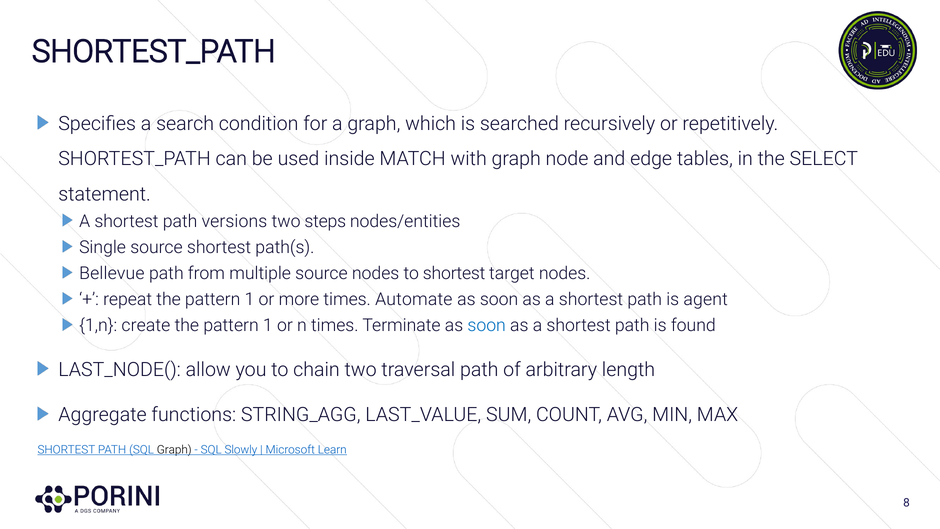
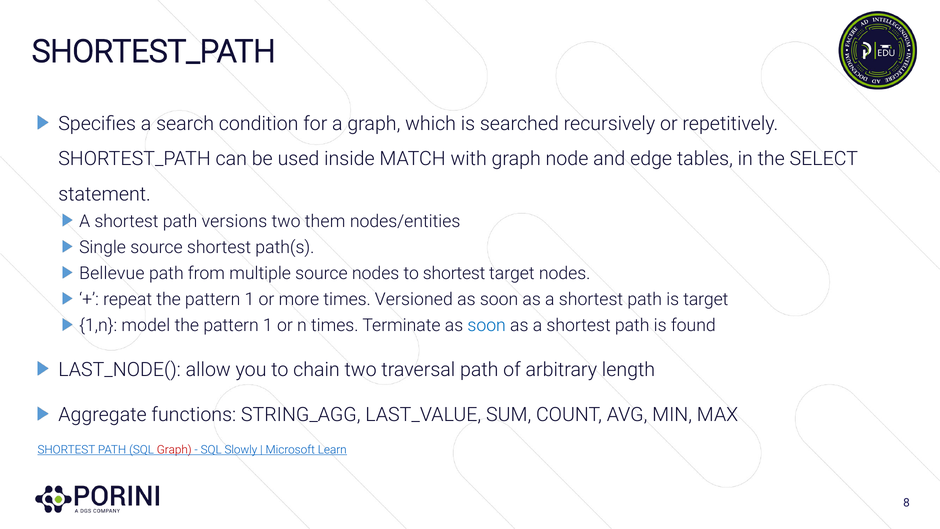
steps: steps -> them
Automate: Automate -> Versioned
is agent: agent -> target
create: create -> model
Graph at (174, 450) colour: black -> red
